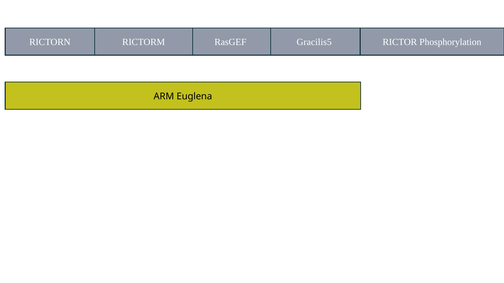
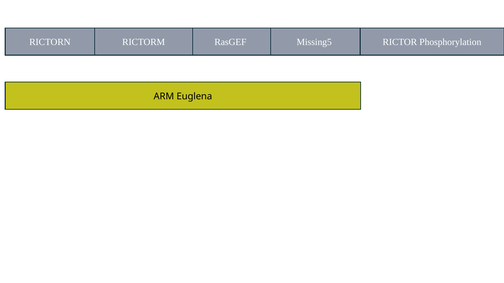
Gracilis5: Gracilis5 -> Missing5
